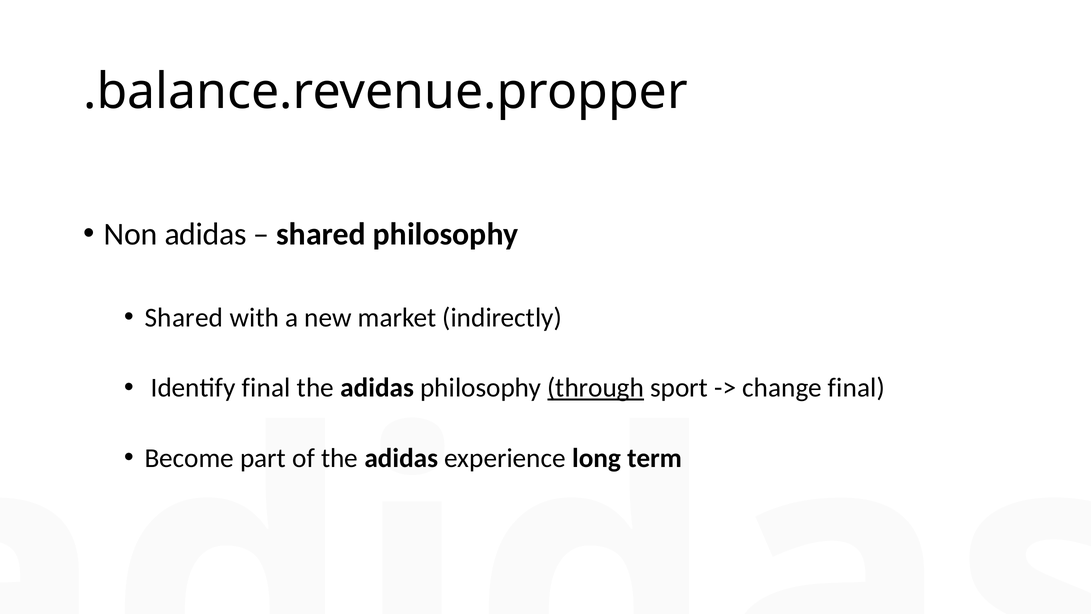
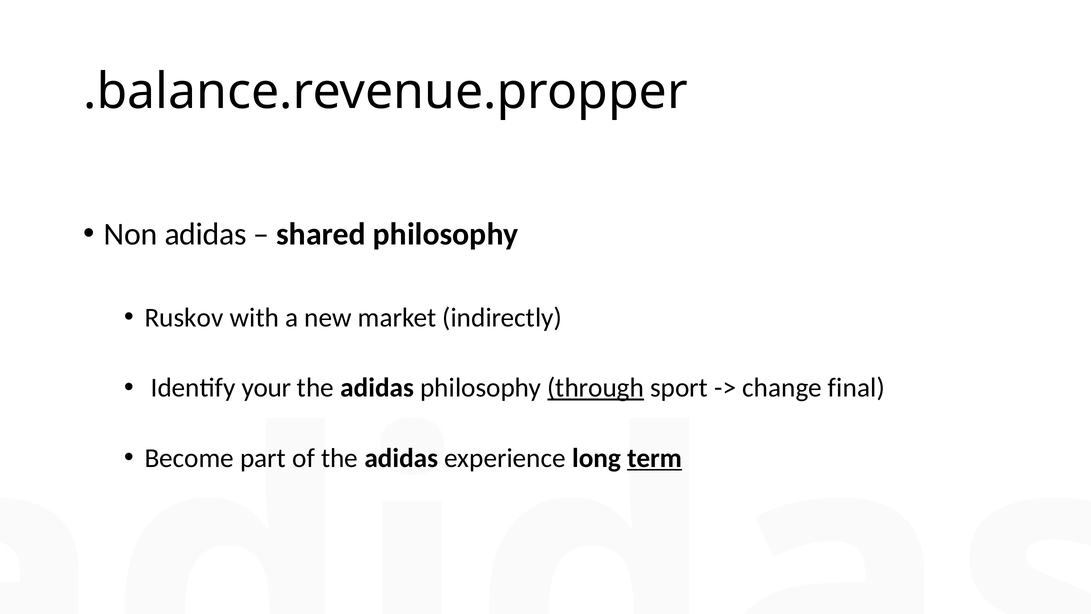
Shared at (184, 317): Shared -> Ruskov
Identify final: final -> your
term underline: none -> present
